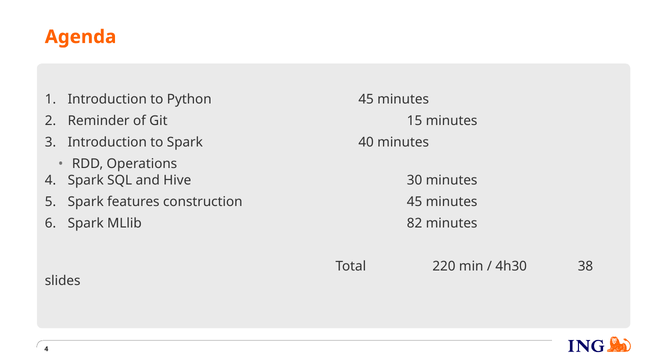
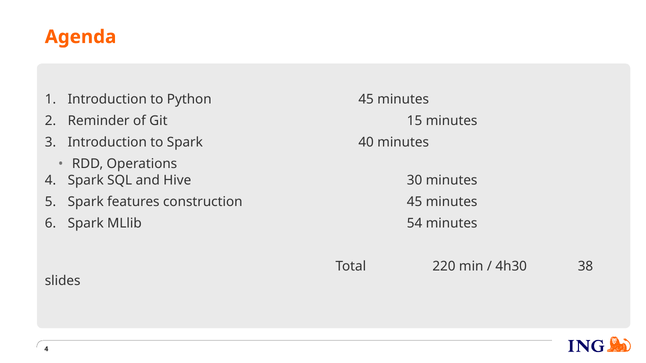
82: 82 -> 54
